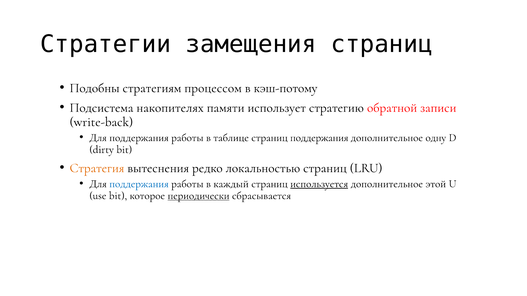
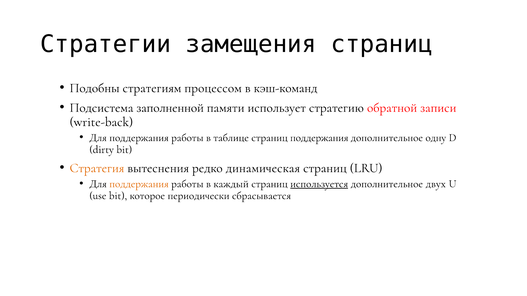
кэш-потому: кэш-потому -> кэш-команд
накопителях: накопителях -> заполненной
локальностью: локальностью -> динамическая
поддержания at (139, 184) colour: blue -> orange
этой: этой -> двух
периодически underline: present -> none
